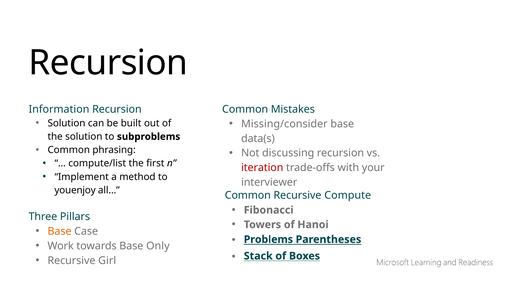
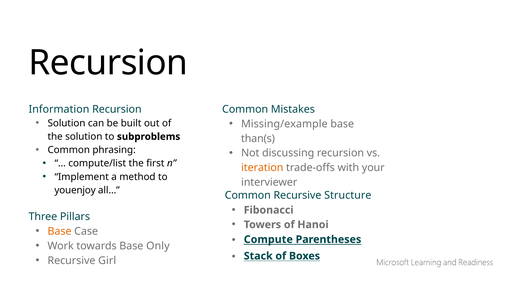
Missing/consider: Missing/consider -> Missing/example
data(s: data(s -> than(s
iteration colour: red -> orange
Compute: Compute -> Structure
Problems: Problems -> Compute
